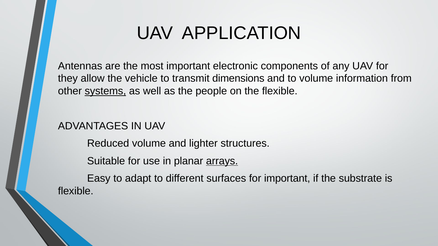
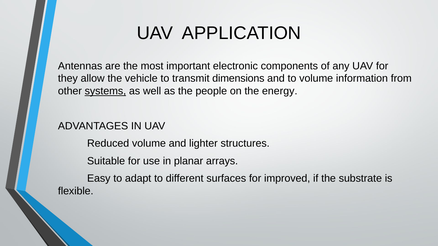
the flexible: flexible -> energy
arrays underline: present -> none
for important: important -> improved
